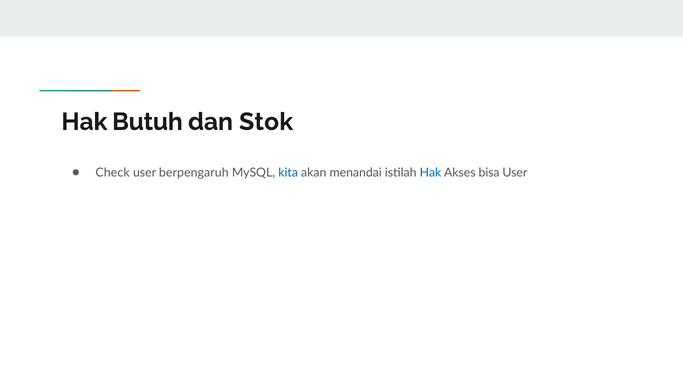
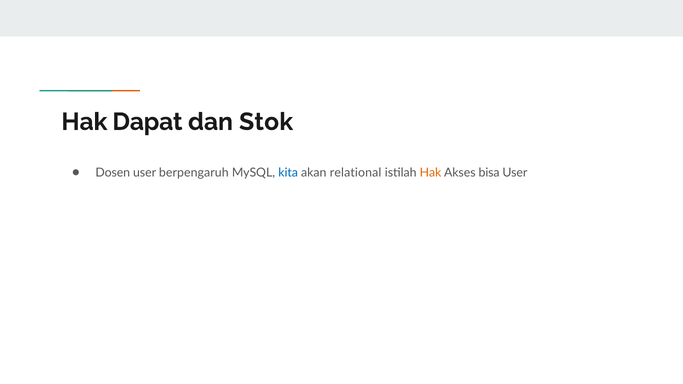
Butuh: Butuh -> Dapat
Check: Check -> Dosen
menandai: menandai -> relational
Hak at (431, 173) colour: blue -> orange
